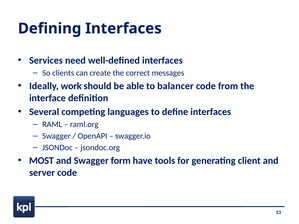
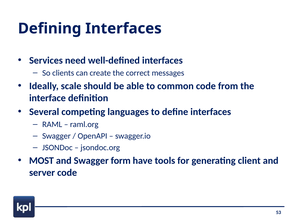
work: work -> scale
balancer: balancer -> common
